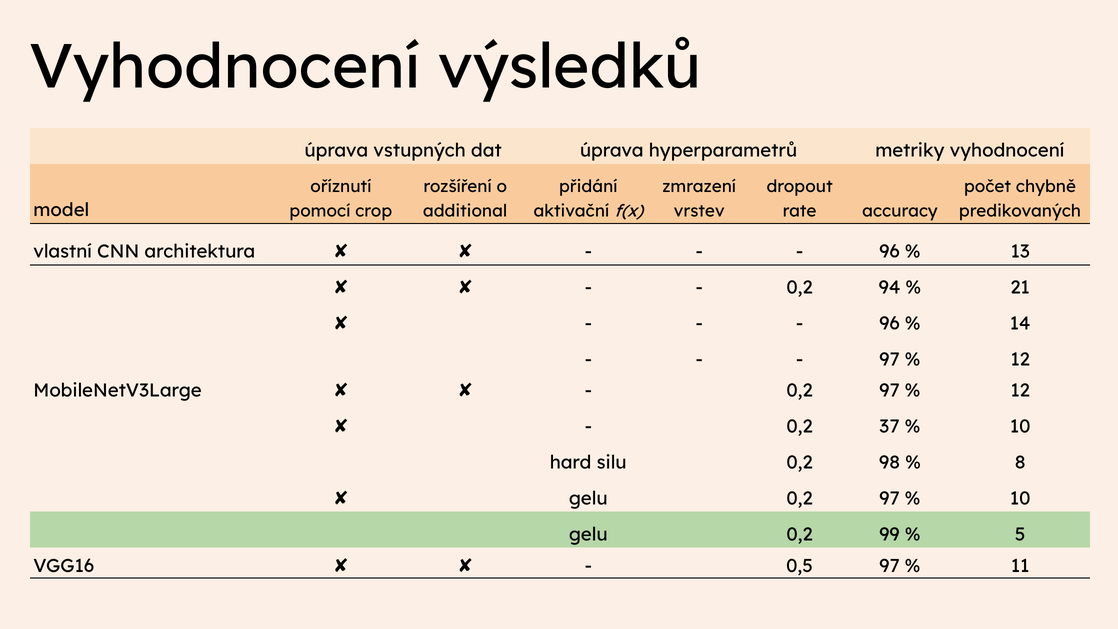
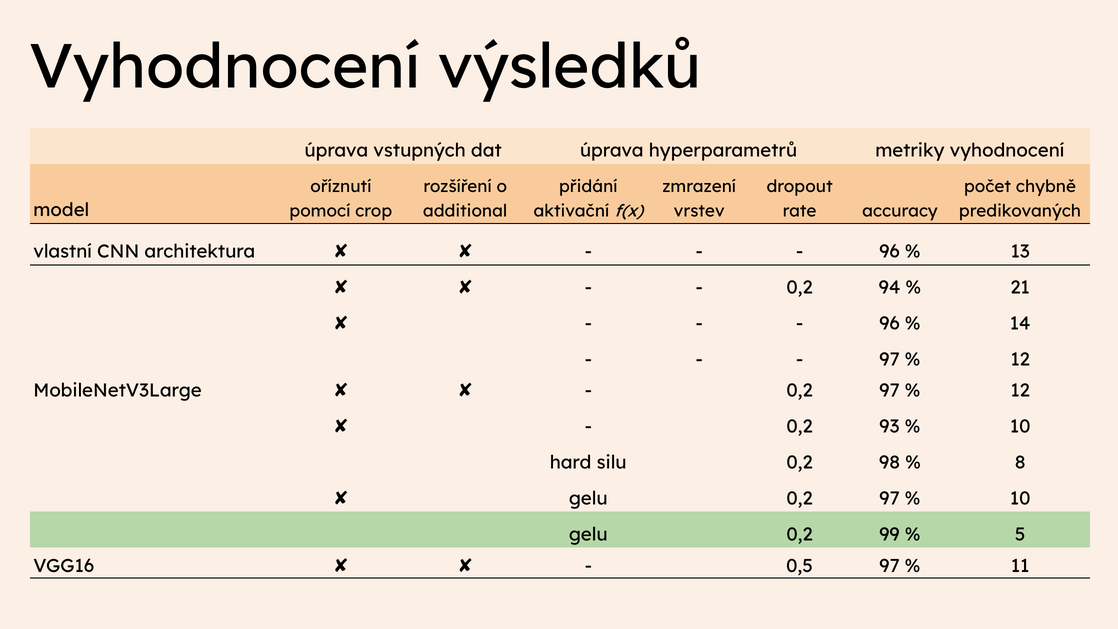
37: 37 -> 93
